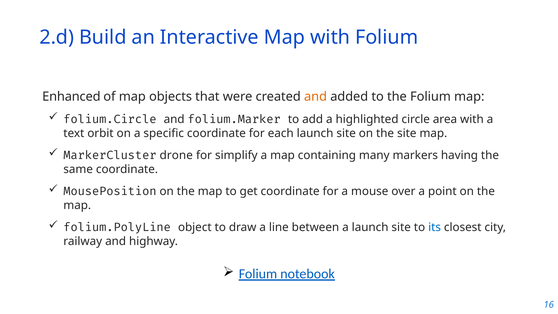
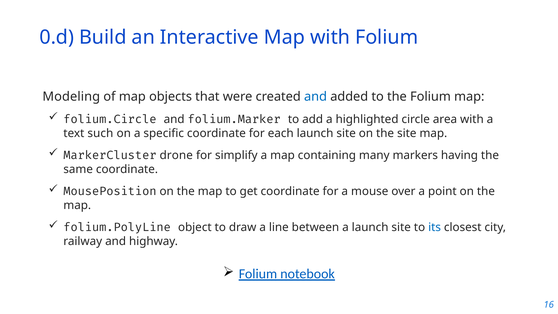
2.d: 2.d -> 0.d
Enhanced: Enhanced -> Modeling
and at (316, 96) colour: orange -> blue
orbit: orbit -> such
